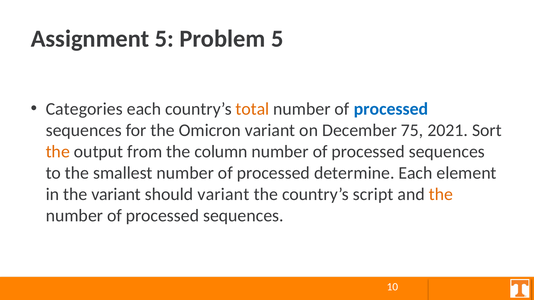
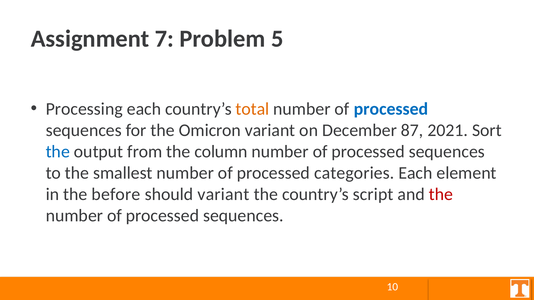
Assignment 5: 5 -> 7
Categories: Categories -> Processing
75: 75 -> 87
the at (58, 152) colour: orange -> blue
determine: determine -> categories
the variant: variant -> before
the at (441, 194) colour: orange -> red
